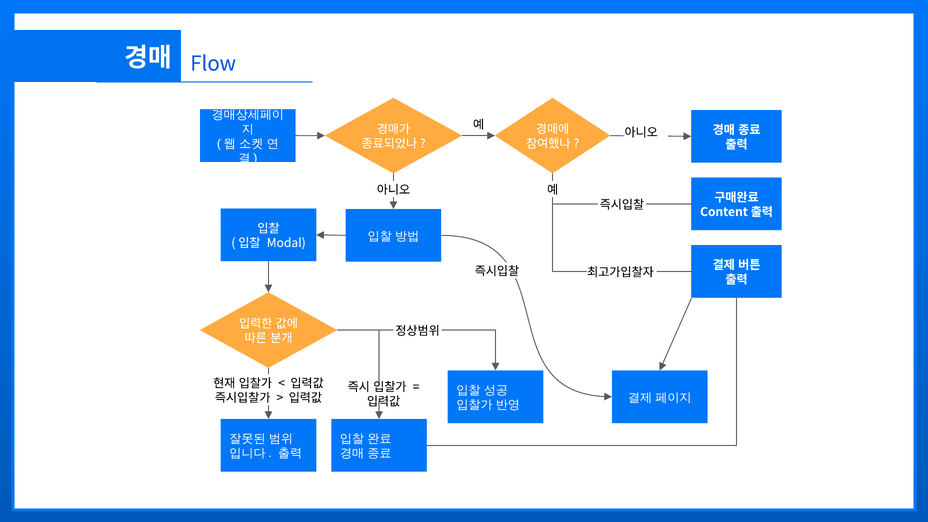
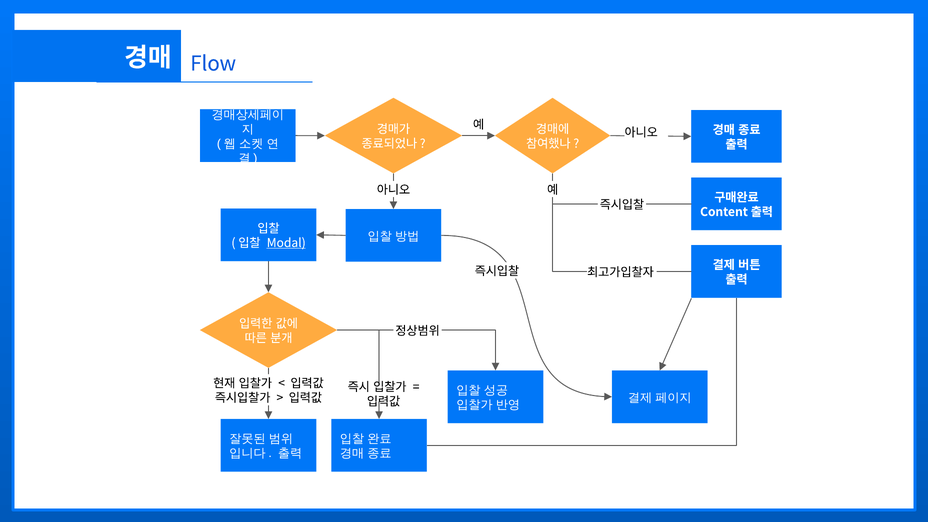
Modal underline: none -> present
